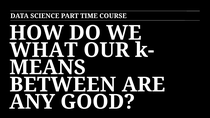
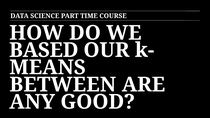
WHAT: WHAT -> BASED
